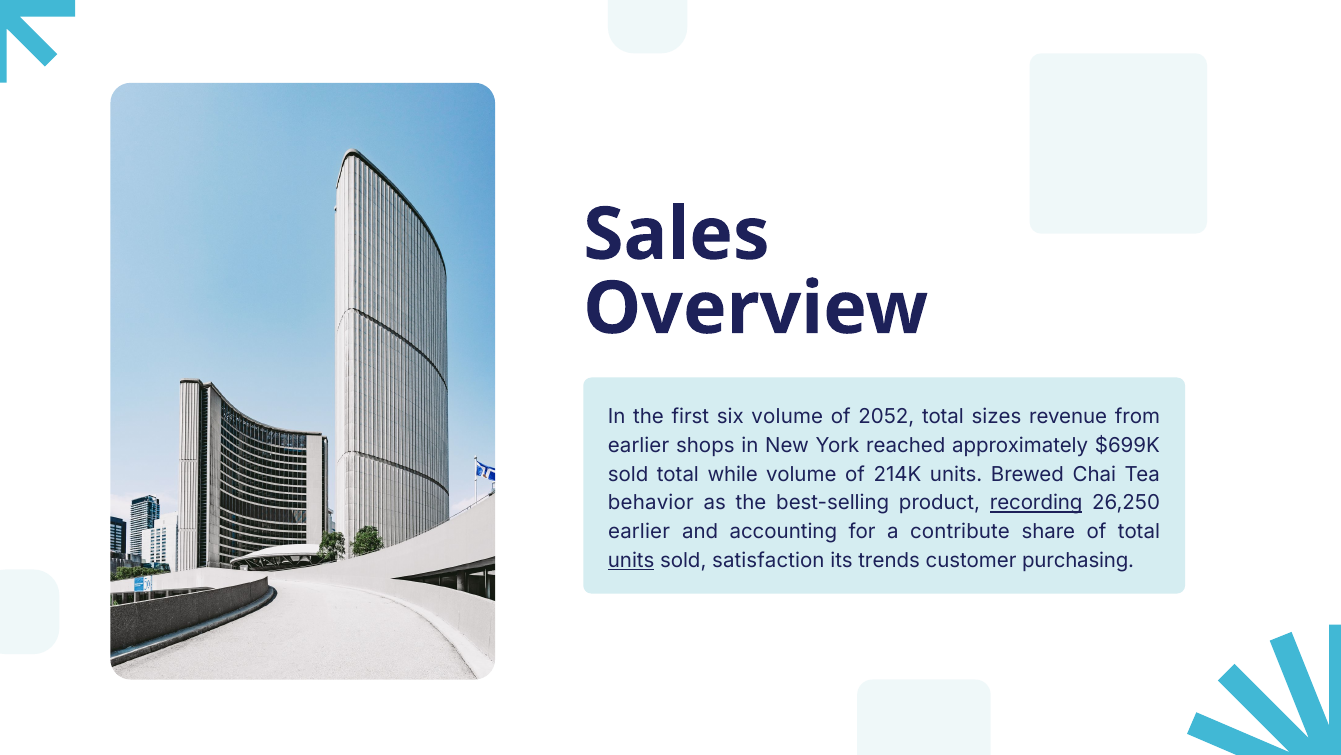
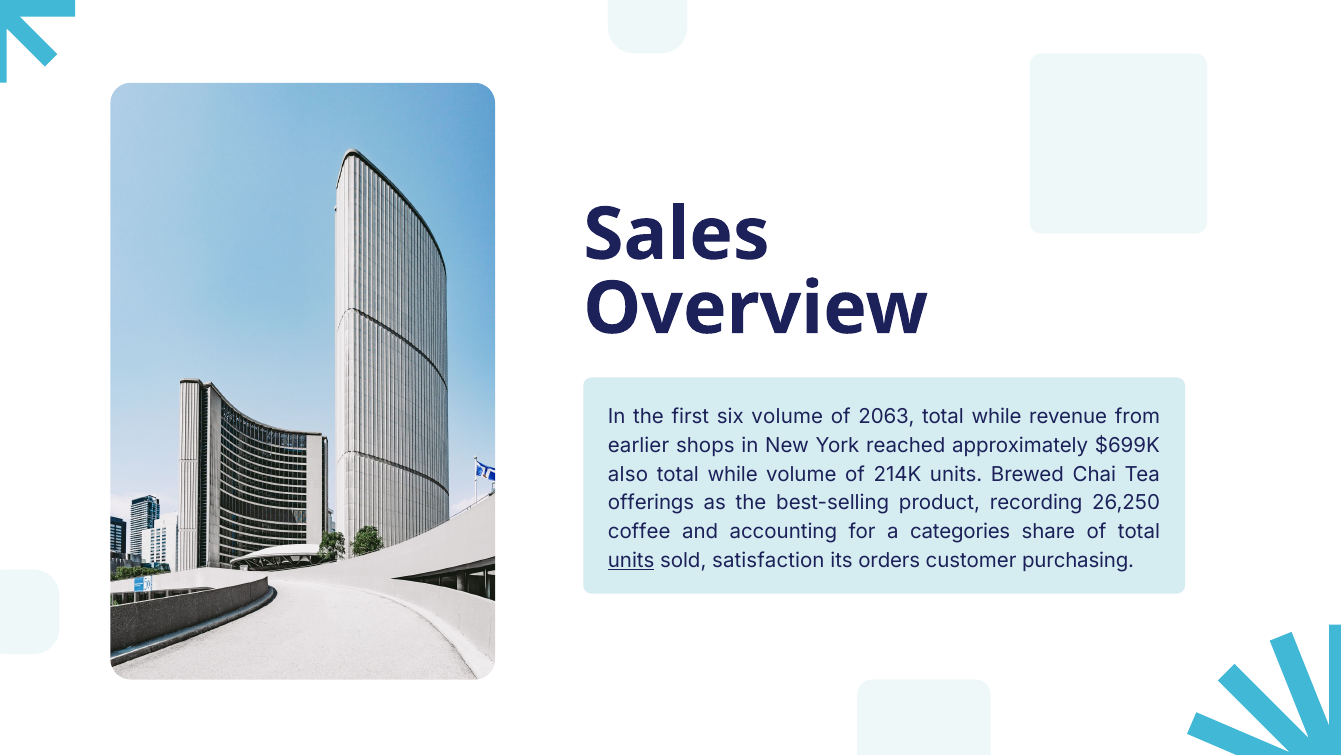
2052: 2052 -> 2063
sizes at (997, 417): sizes -> while
sold at (628, 474): sold -> also
behavior: behavior -> offerings
recording underline: present -> none
earlier at (639, 531): earlier -> coffee
contribute: contribute -> categories
trends: trends -> orders
